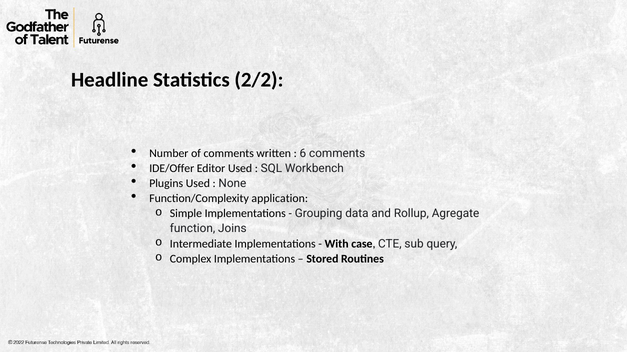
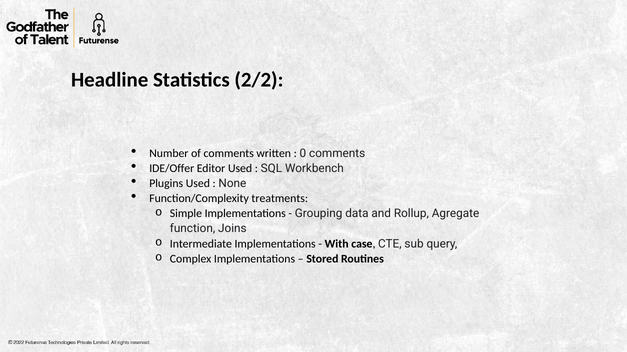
6: 6 -> 0
application: application -> treatments
